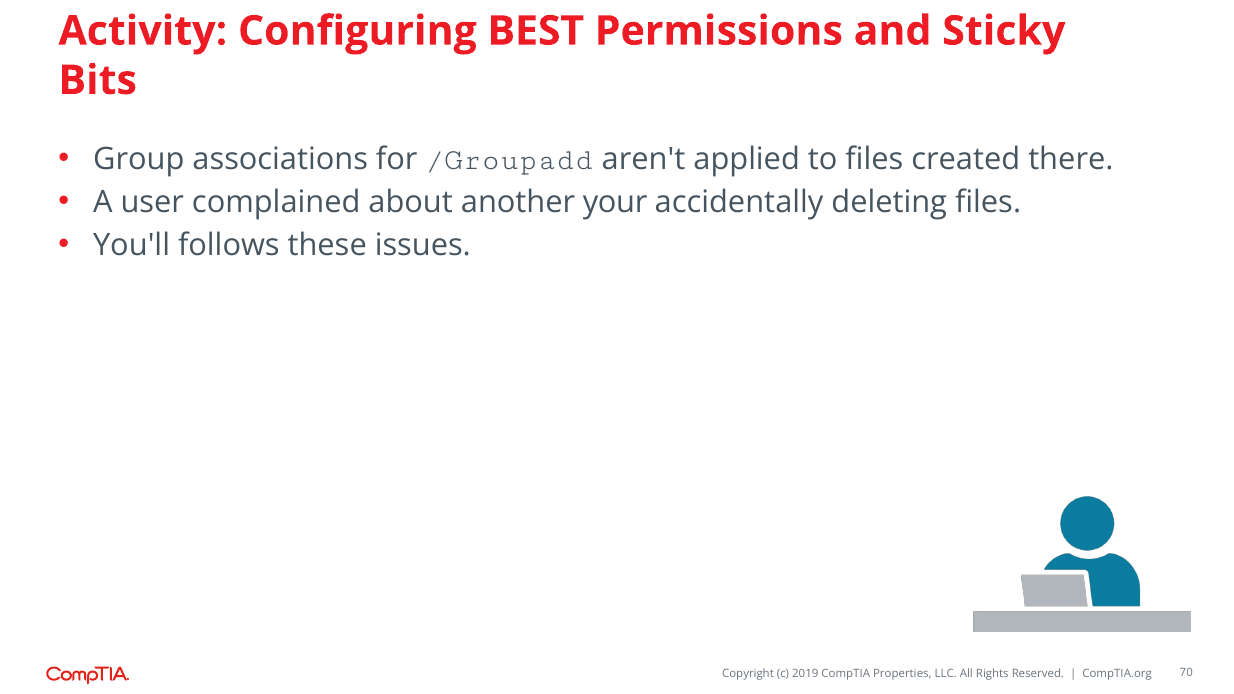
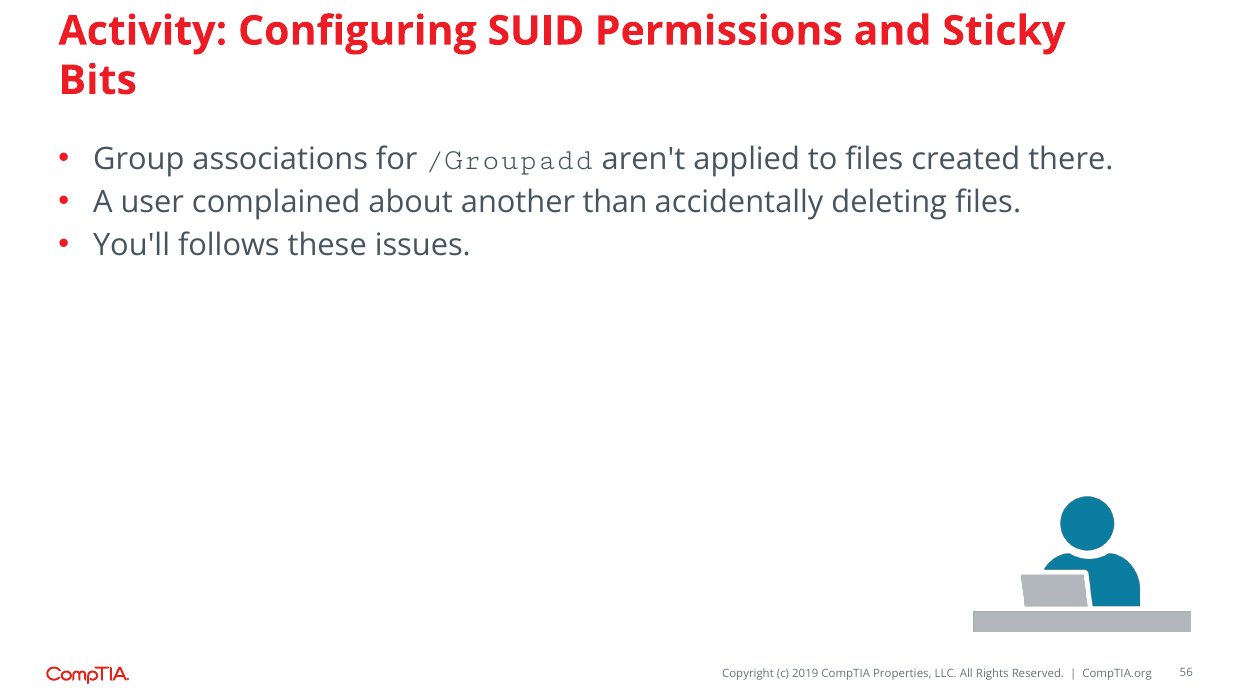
BEST: BEST -> SUID
your: your -> than
70: 70 -> 56
